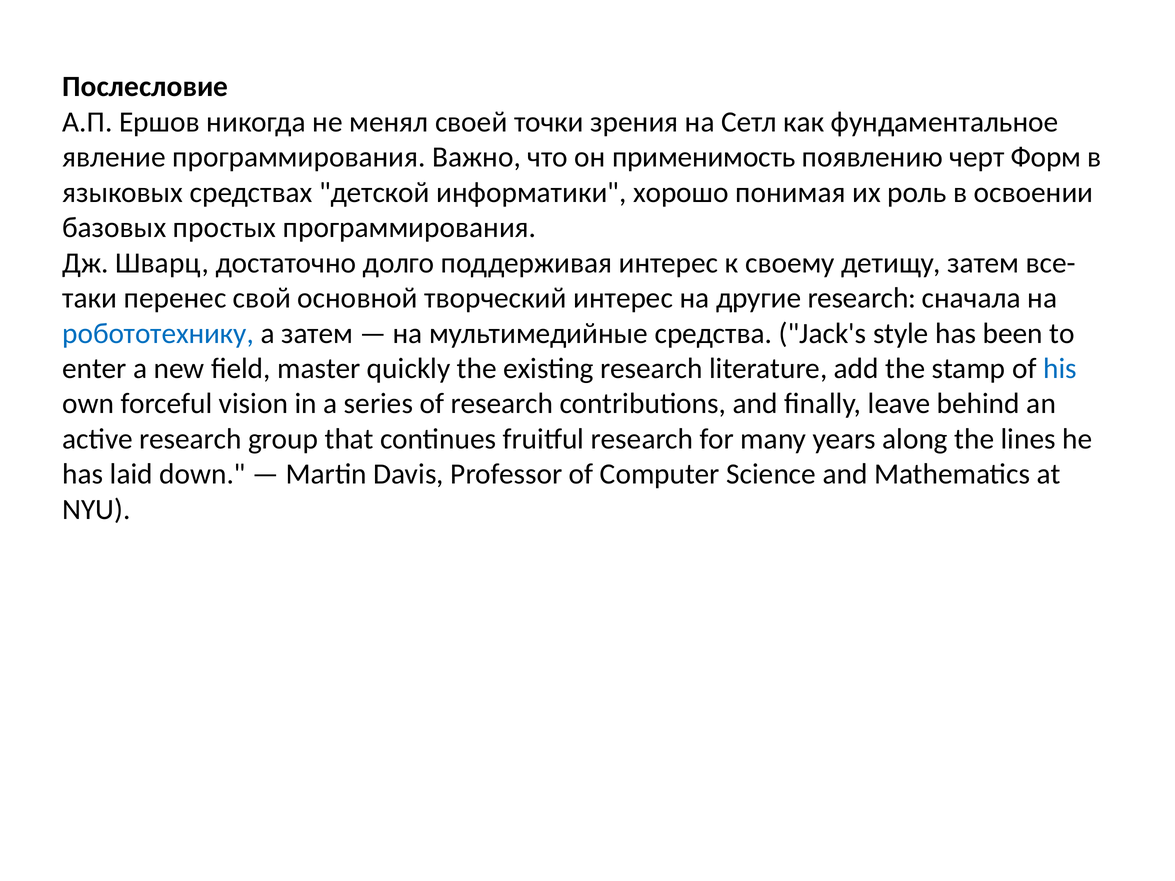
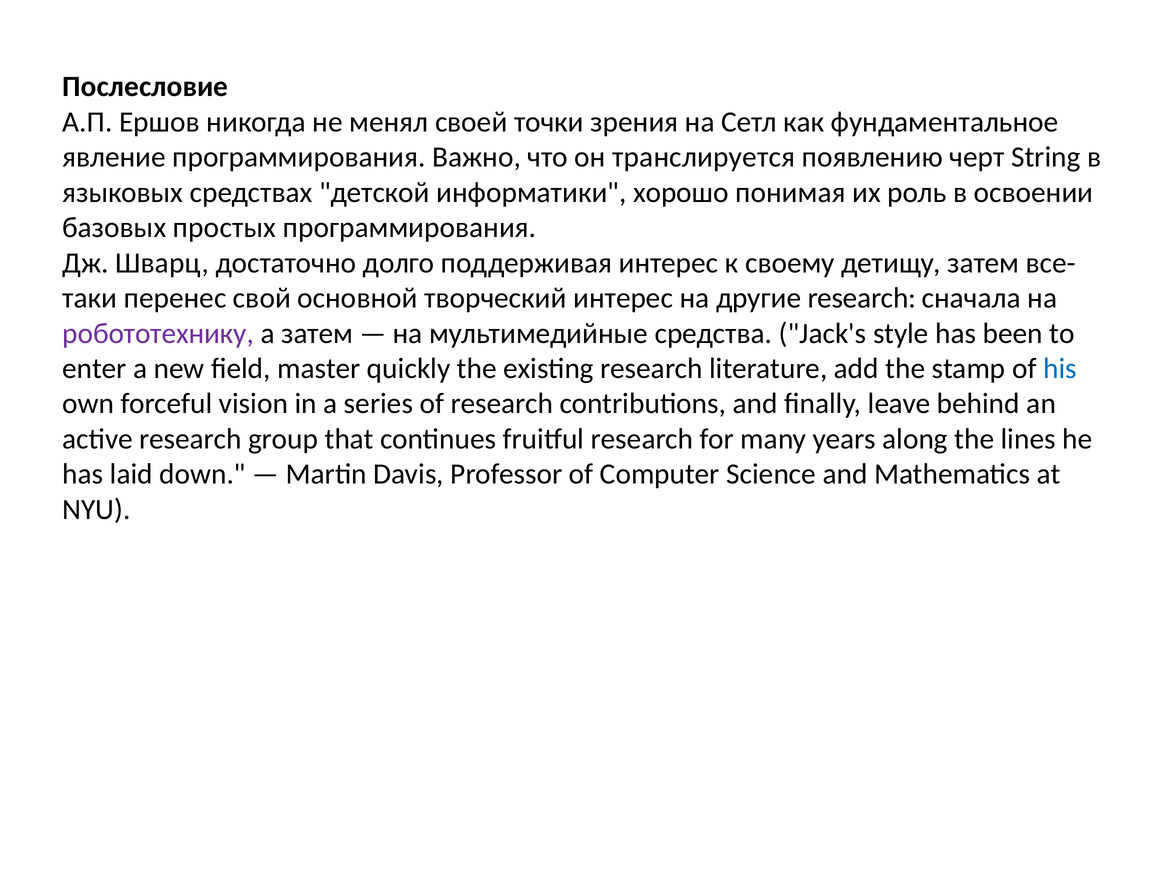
применимость: применимость -> транслируется
Форм: Форм -> String
робототехнику colour: blue -> purple
